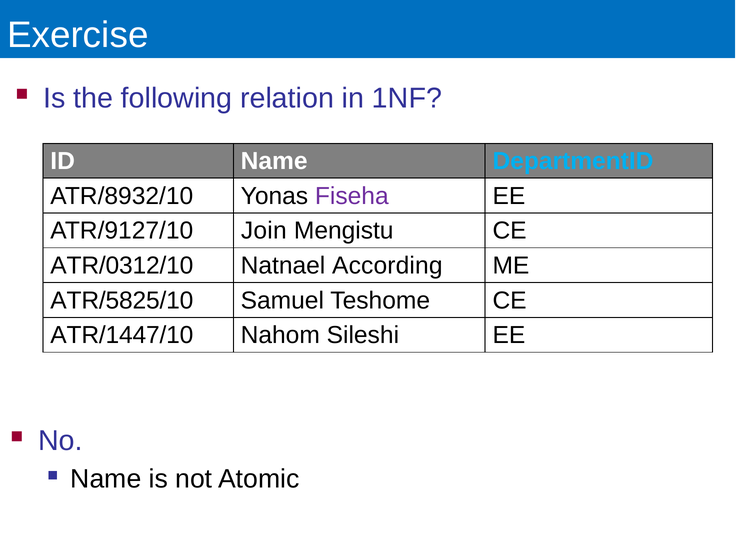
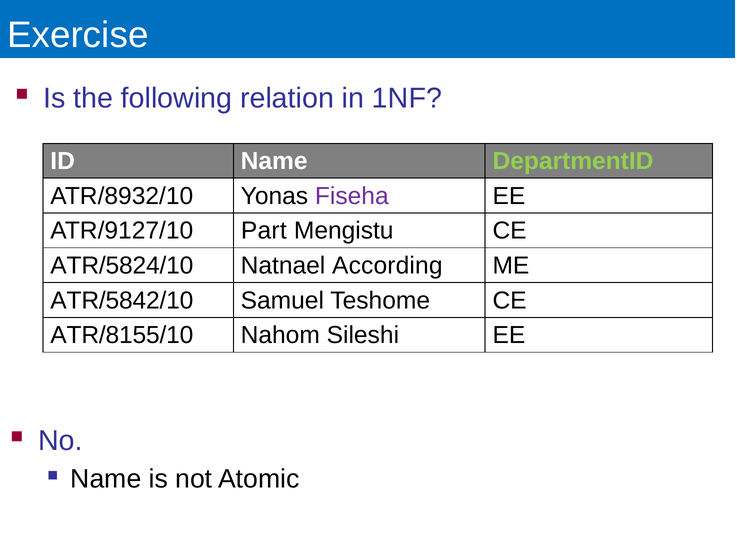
DepartmentID colour: light blue -> light green
Join: Join -> Part
ATR/0312/10: ATR/0312/10 -> ATR/5824/10
ATR/5825/10: ATR/5825/10 -> ATR/5842/10
ATR/1447/10: ATR/1447/10 -> ATR/8155/10
